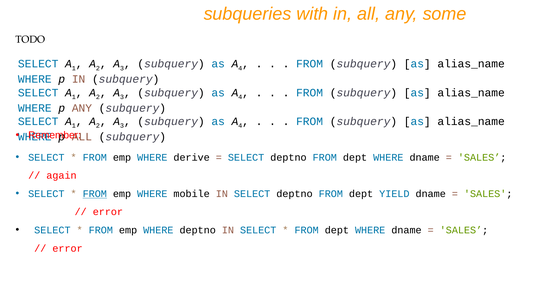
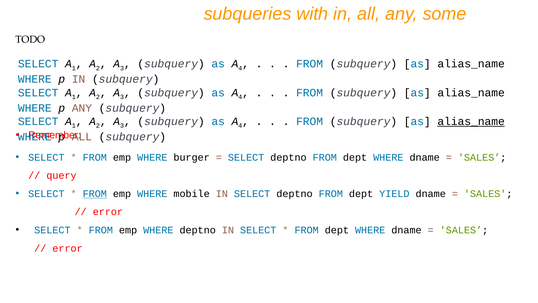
alias_name at (471, 121) underline: none -> present
derive: derive -> burger
again: again -> query
